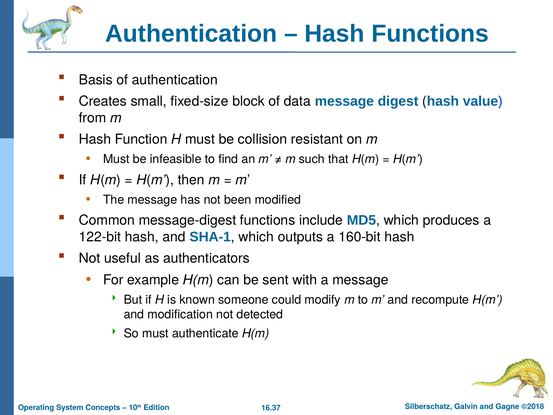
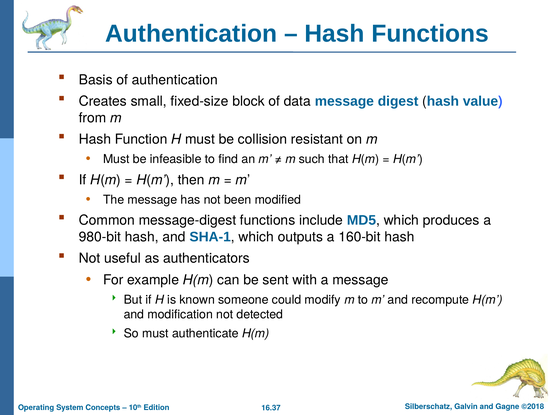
122-bit: 122-bit -> 980-bit
